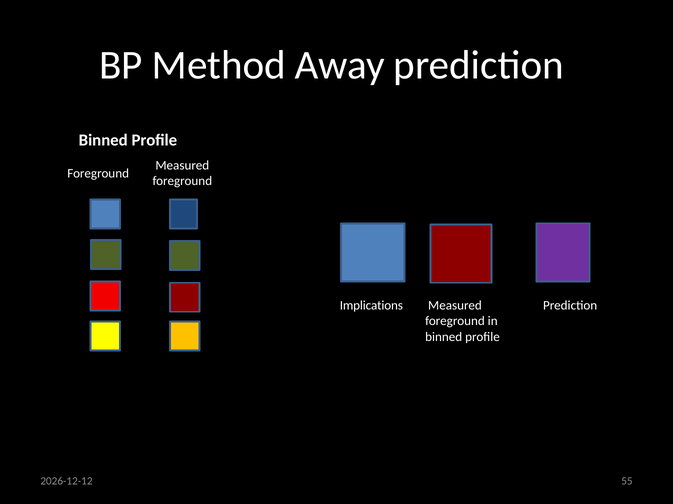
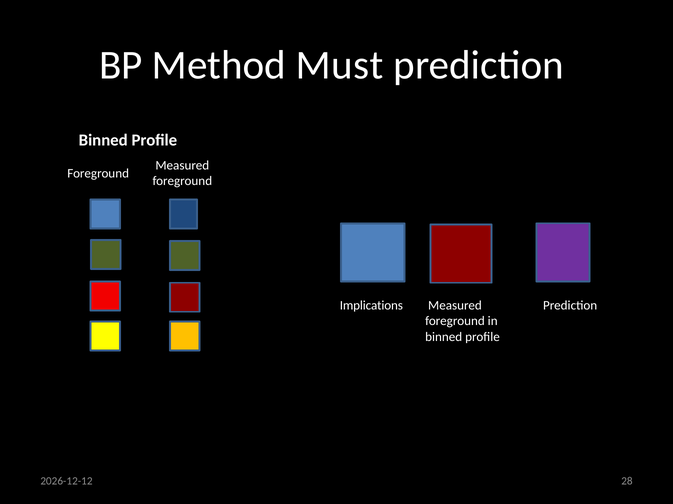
Away: Away -> Must
55: 55 -> 28
